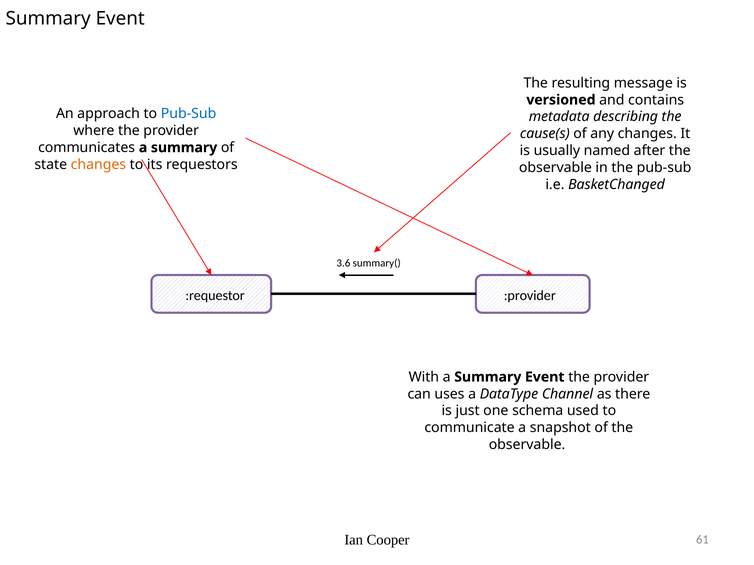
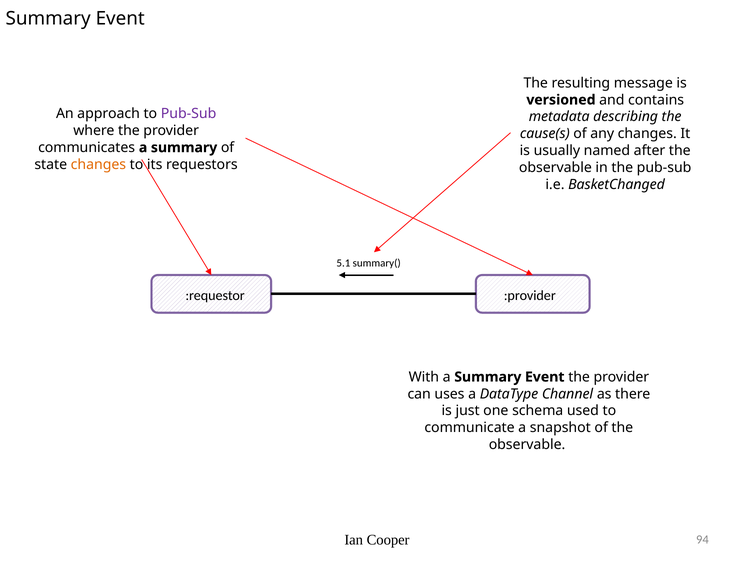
Pub-Sub at (189, 114) colour: blue -> purple
3.6: 3.6 -> 5.1
61: 61 -> 94
